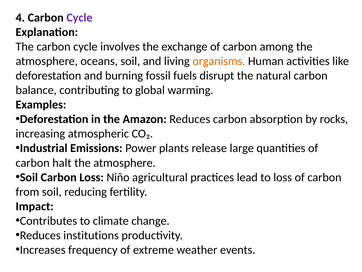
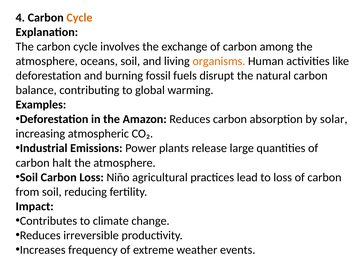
Cycle at (79, 18) colour: purple -> orange
rocks: rocks -> solar
institutions: institutions -> irreversible
